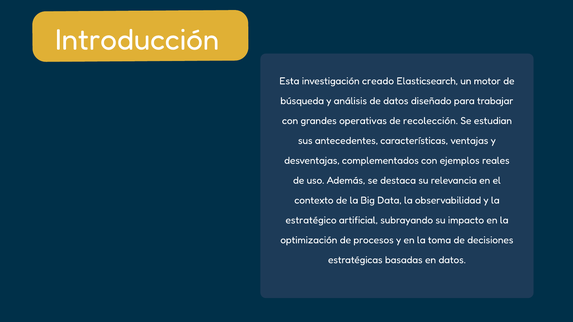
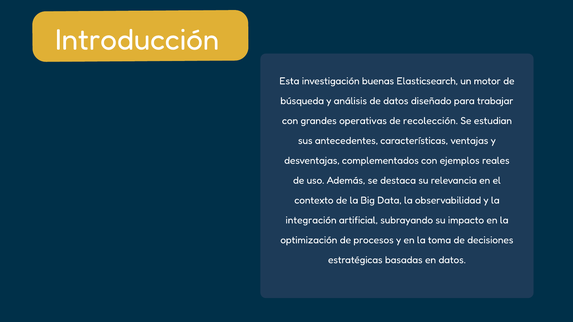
creado: creado -> buenas
estratégico: estratégico -> integración
